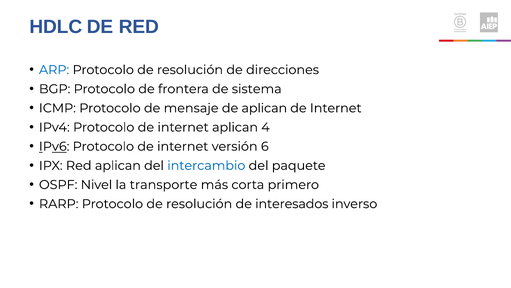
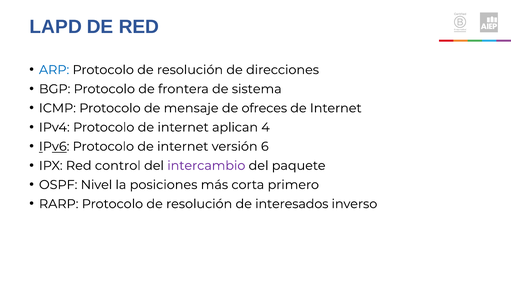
HDLC: HDLC -> LAPD
de aplican: aplican -> ofreces
Red aplican: aplican -> control
intercambio colour: blue -> purple
transporte: transporte -> posiciones
